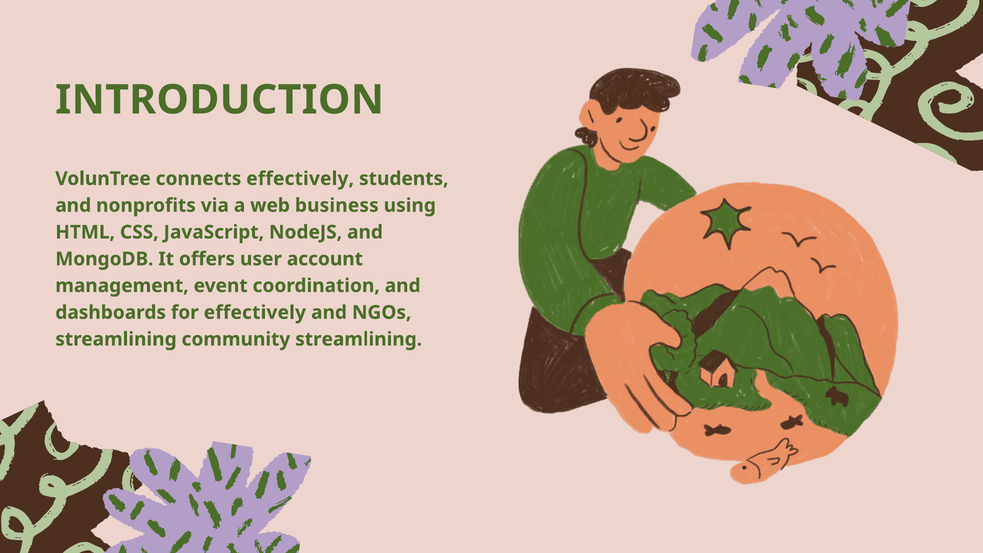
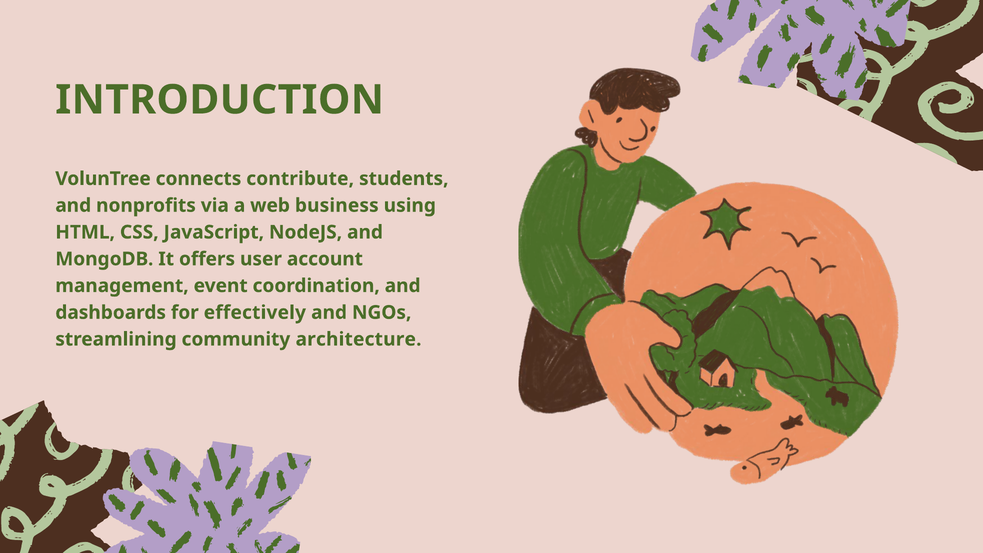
connects effectively: effectively -> contribute
community streamlining: streamlining -> architecture
